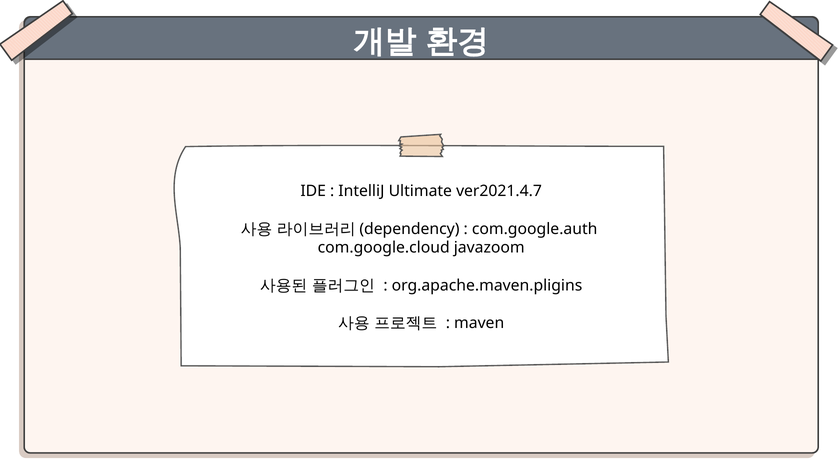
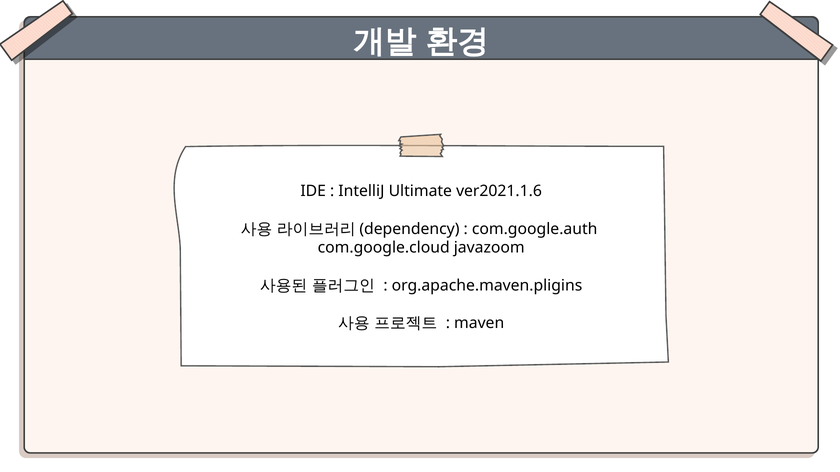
ver2021.4.7: ver2021.4.7 -> ver2021.1.6
